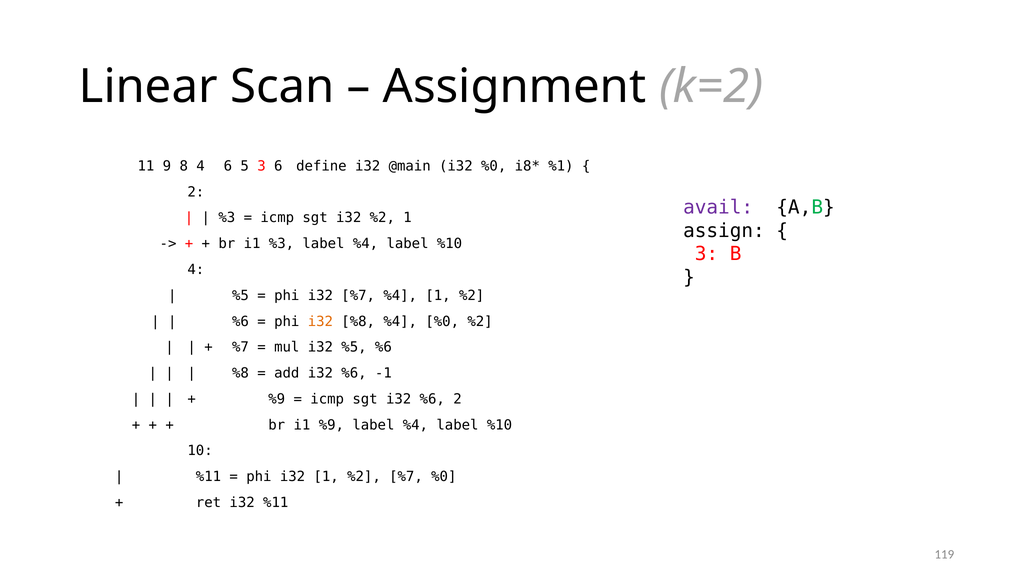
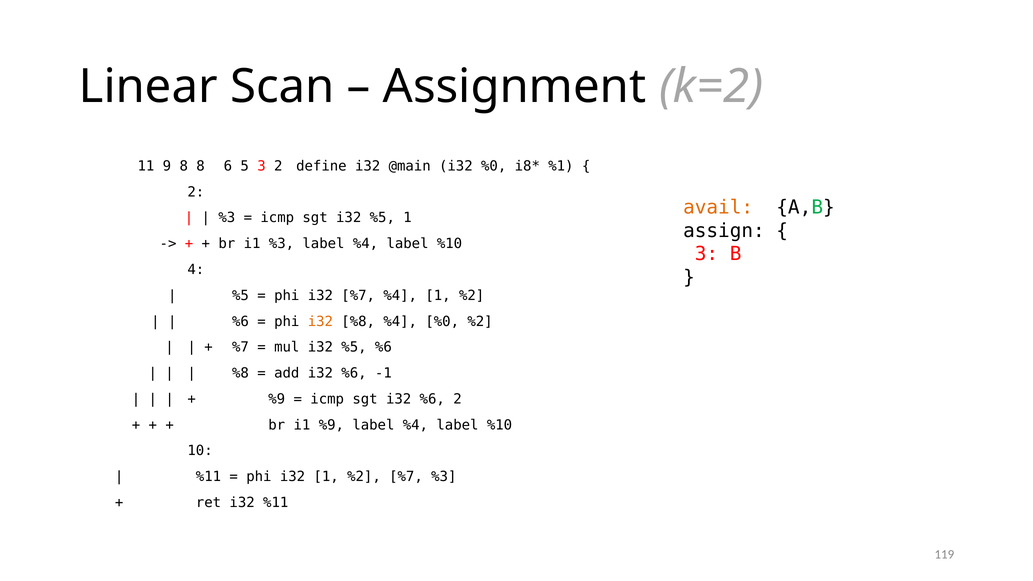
8 4: 4 -> 8
3 6: 6 -> 2
avail colour: purple -> orange
sgt i32 %2: %2 -> %5
%7 %0: %0 -> %3
